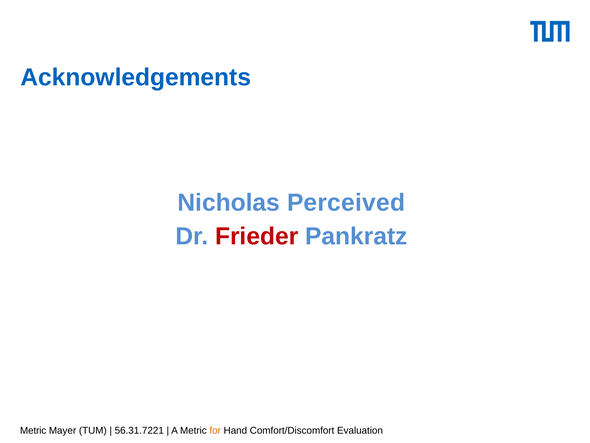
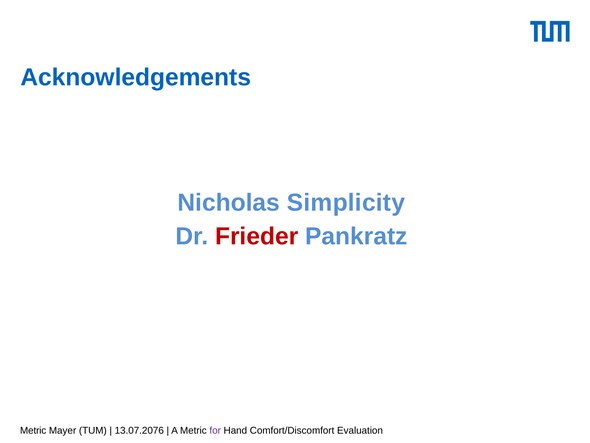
Perceived: Perceived -> Simplicity
56.31.7221: 56.31.7221 -> 13.07.2076
for colour: orange -> purple
